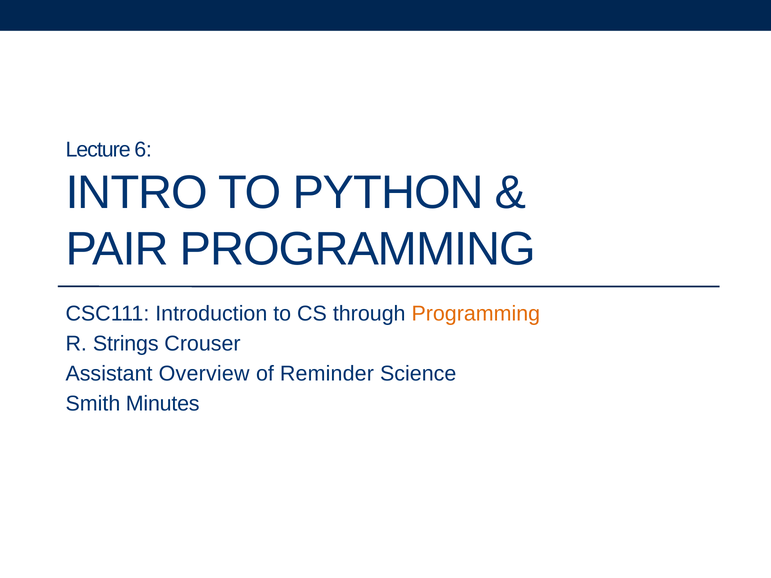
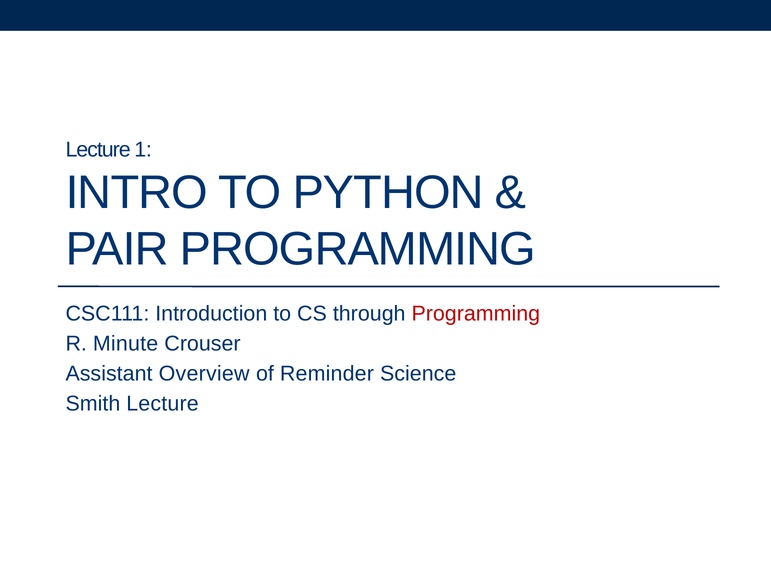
6: 6 -> 1
Programming at (476, 314) colour: orange -> red
Strings: Strings -> Minute
Smith Minutes: Minutes -> Lecture
